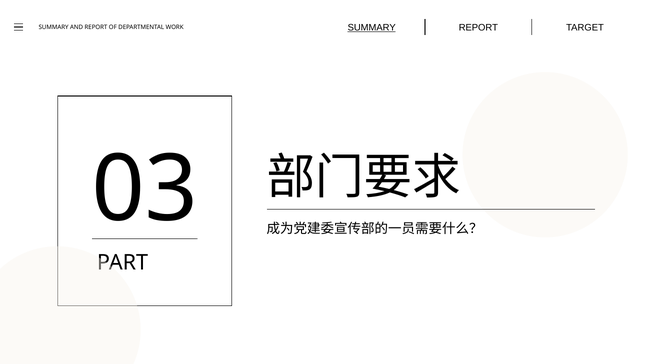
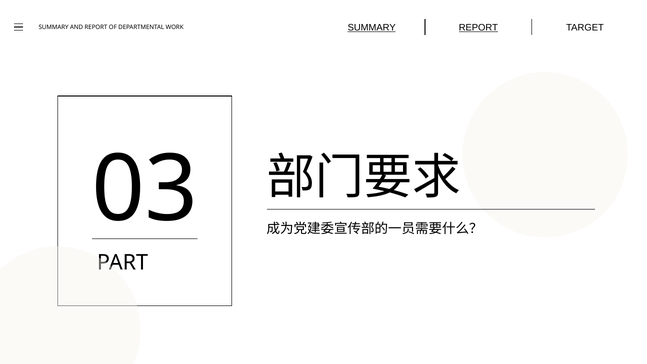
REPORT at (478, 28) underline: none -> present
